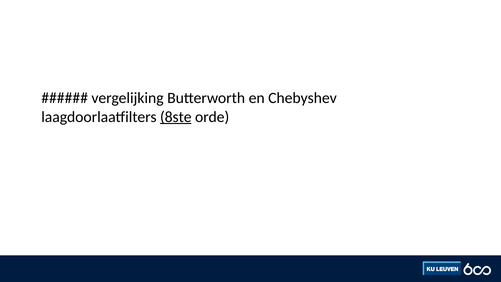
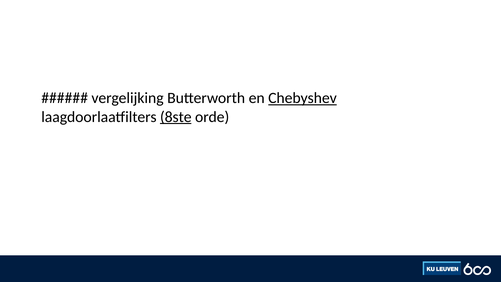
Chebyshev underline: none -> present
